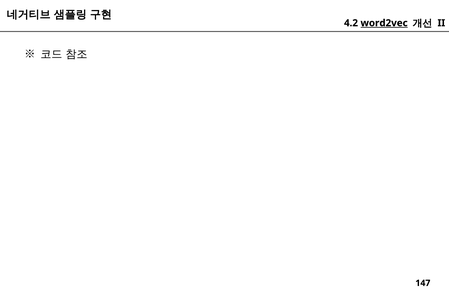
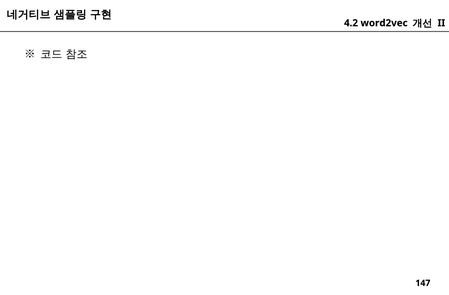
word2vec underline: present -> none
